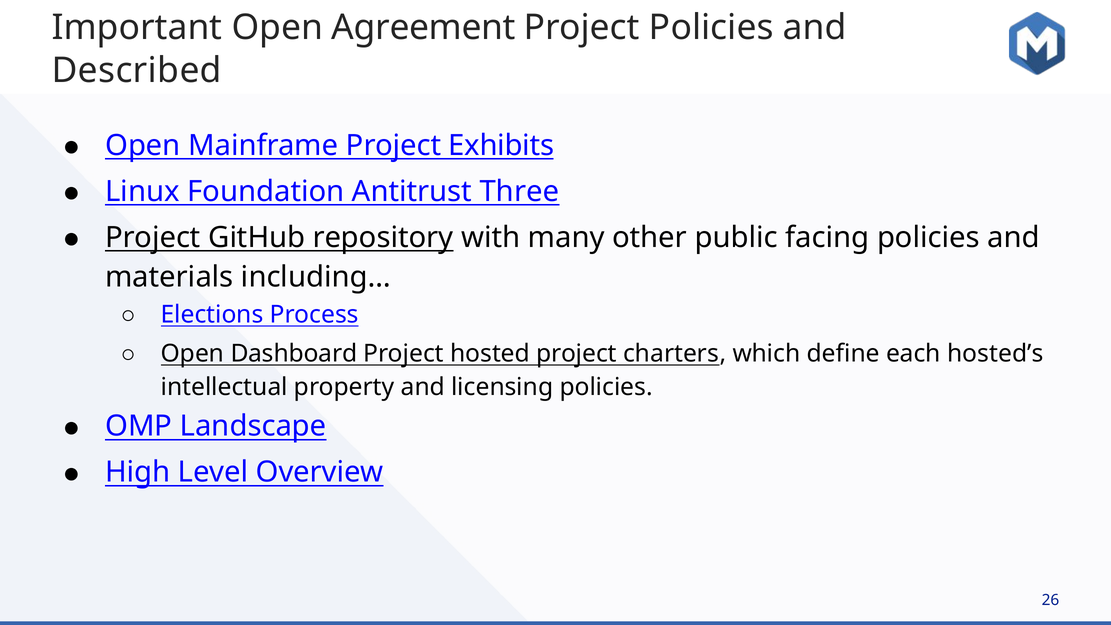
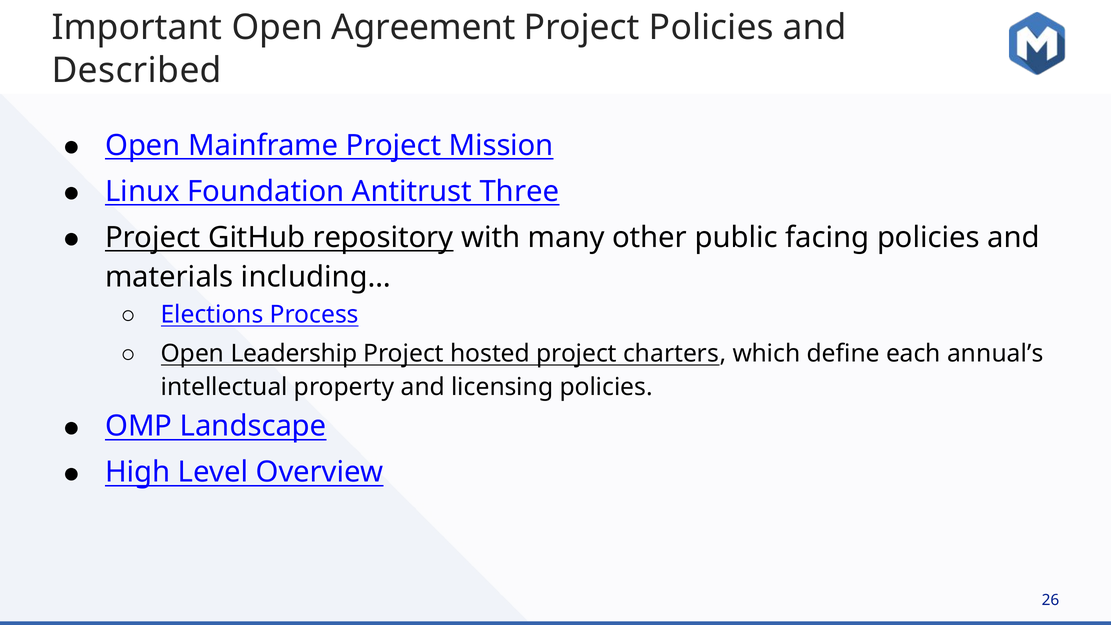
Exhibits: Exhibits -> Mission
Dashboard: Dashboard -> Leadership
hosted’s: hosted’s -> annual’s
